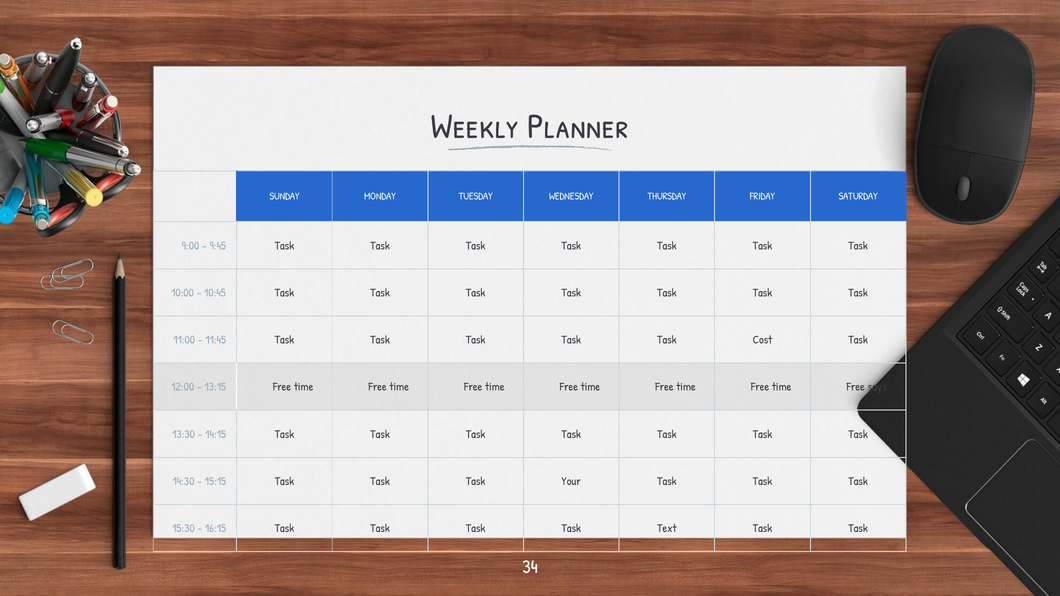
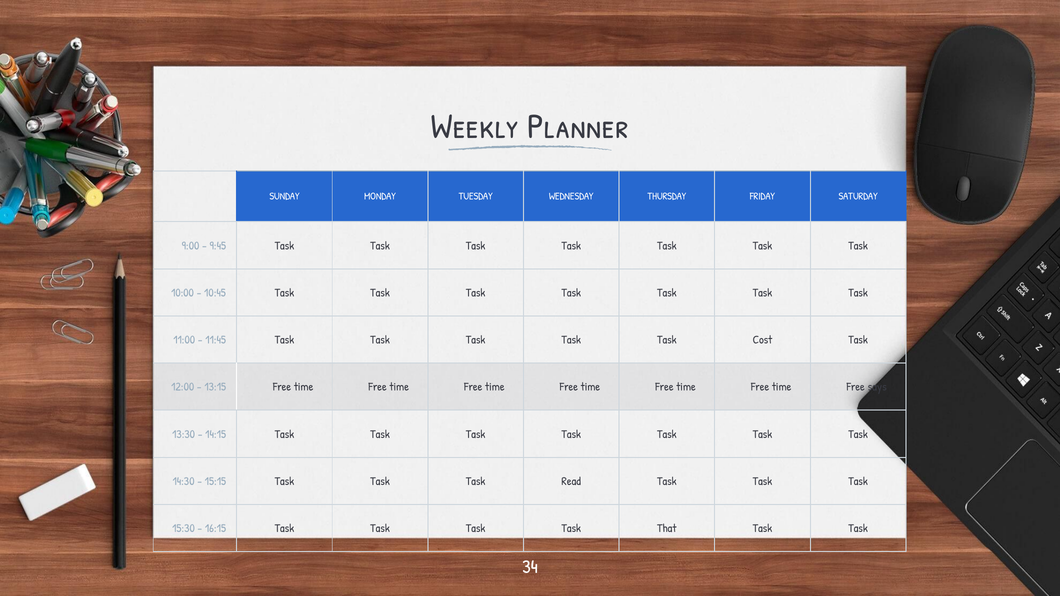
Your: Your -> Read
Text: Text -> That
